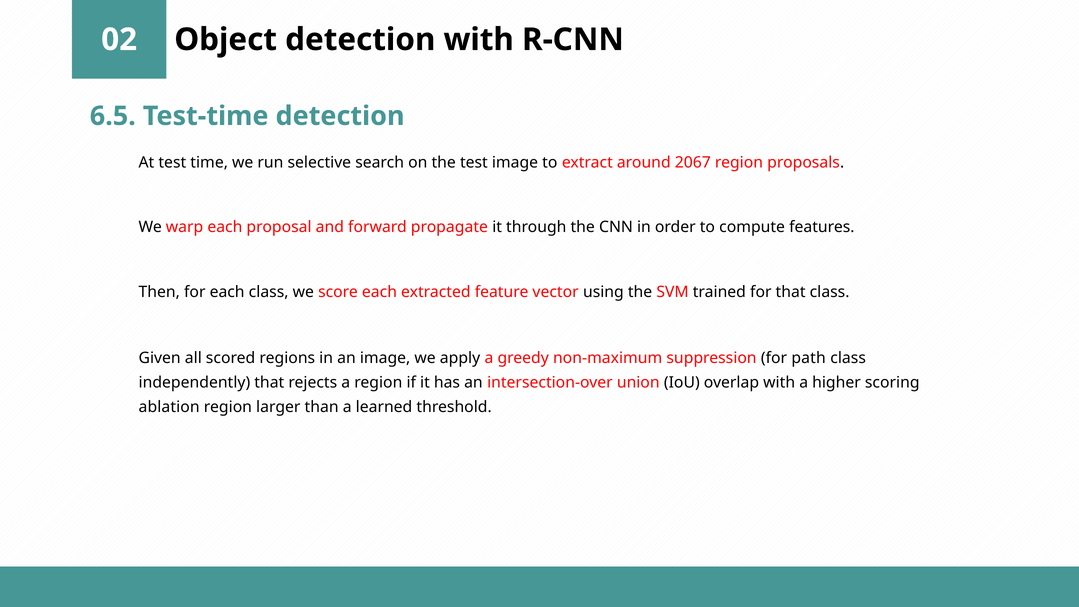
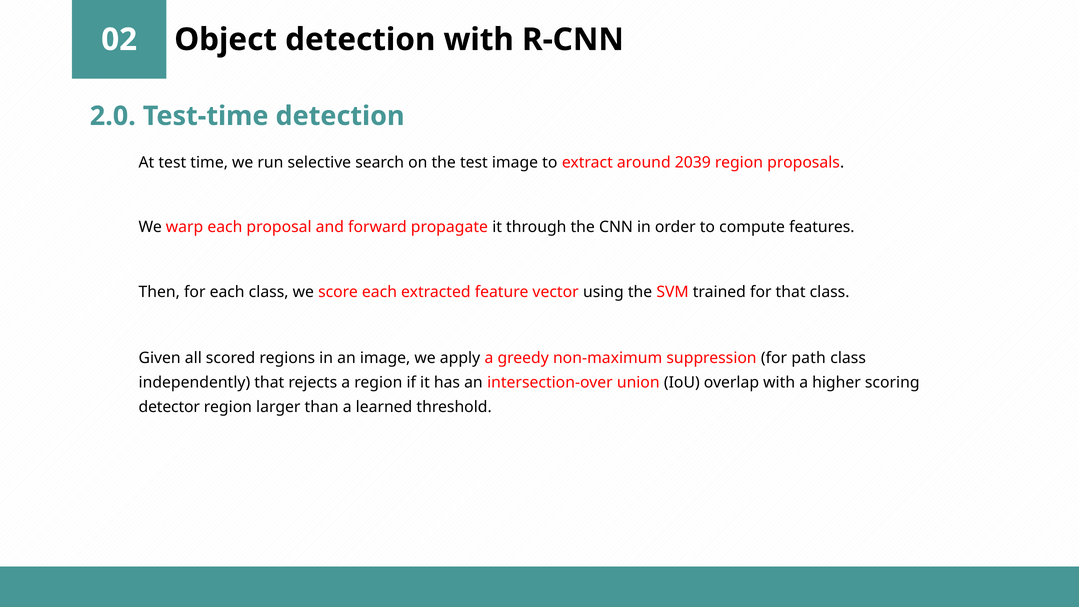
6.5: 6.5 -> 2.0
2067: 2067 -> 2039
ablation: ablation -> detector
